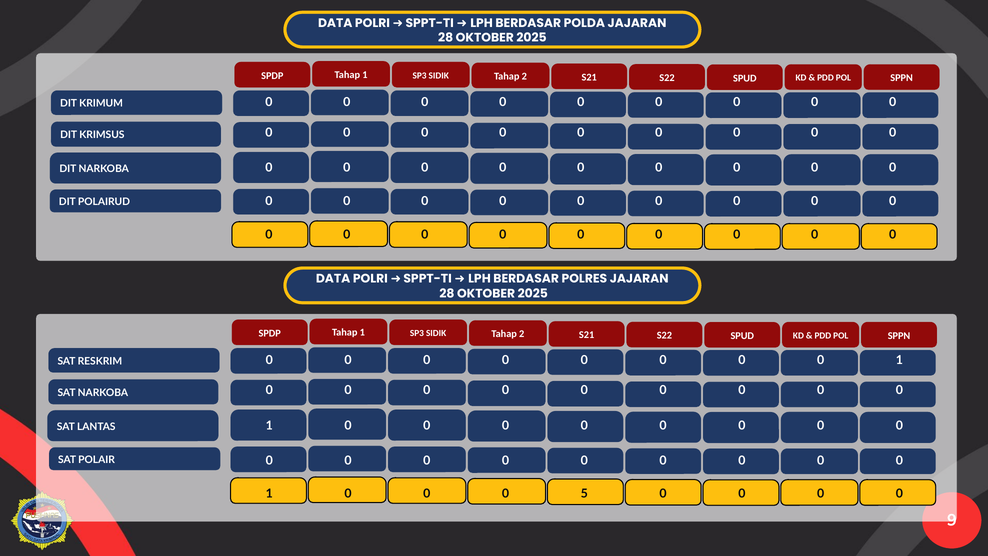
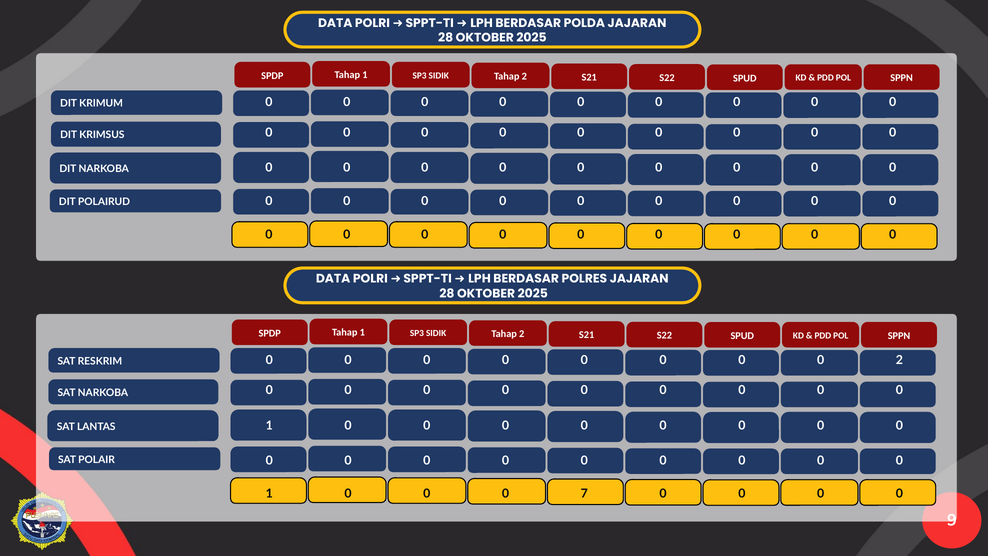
1 at (899, 360): 1 -> 2
5: 5 -> 7
